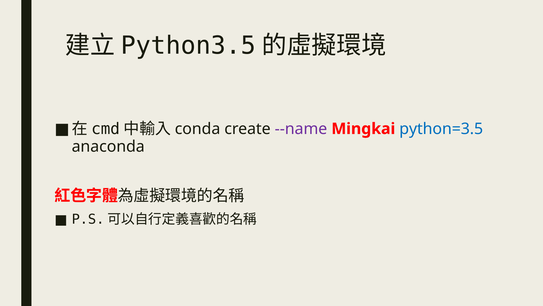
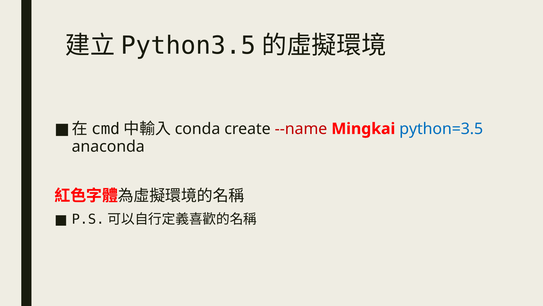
--name colour: purple -> red
